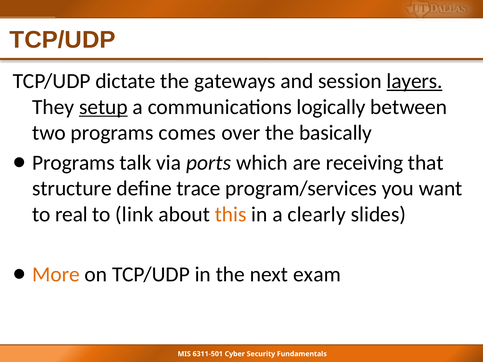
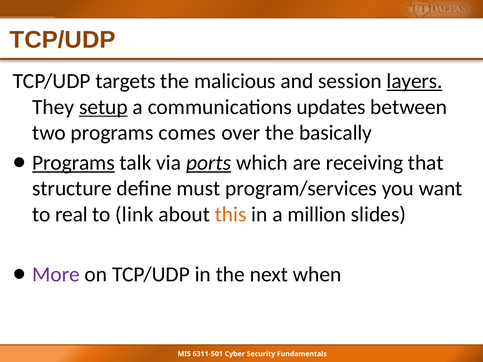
dictate: dictate -> targets
gateways: gateways -> malicious
logically: logically -> updates
Programs at (73, 163) underline: none -> present
ports underline: none -> present
trace: trace -> must
clearly: clearly -> million
More colour: orange -> purple
exam: exam -> when
